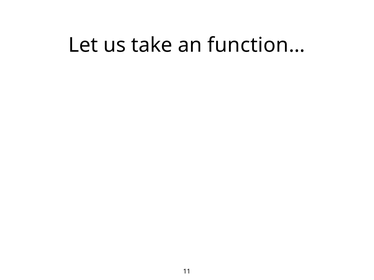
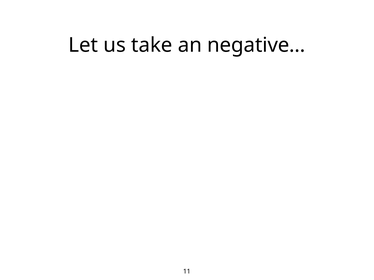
function…: function… -> negative…
